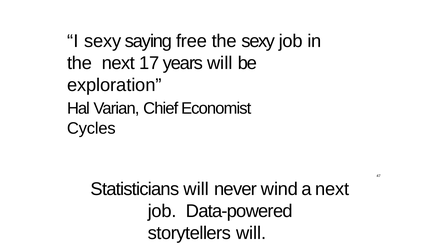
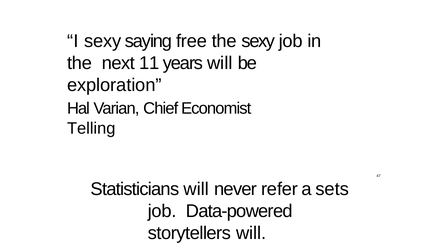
17: 17 -> 11
Cycles: Cycles -> Telling
wind: wind -> refer
a next: next -> sets
